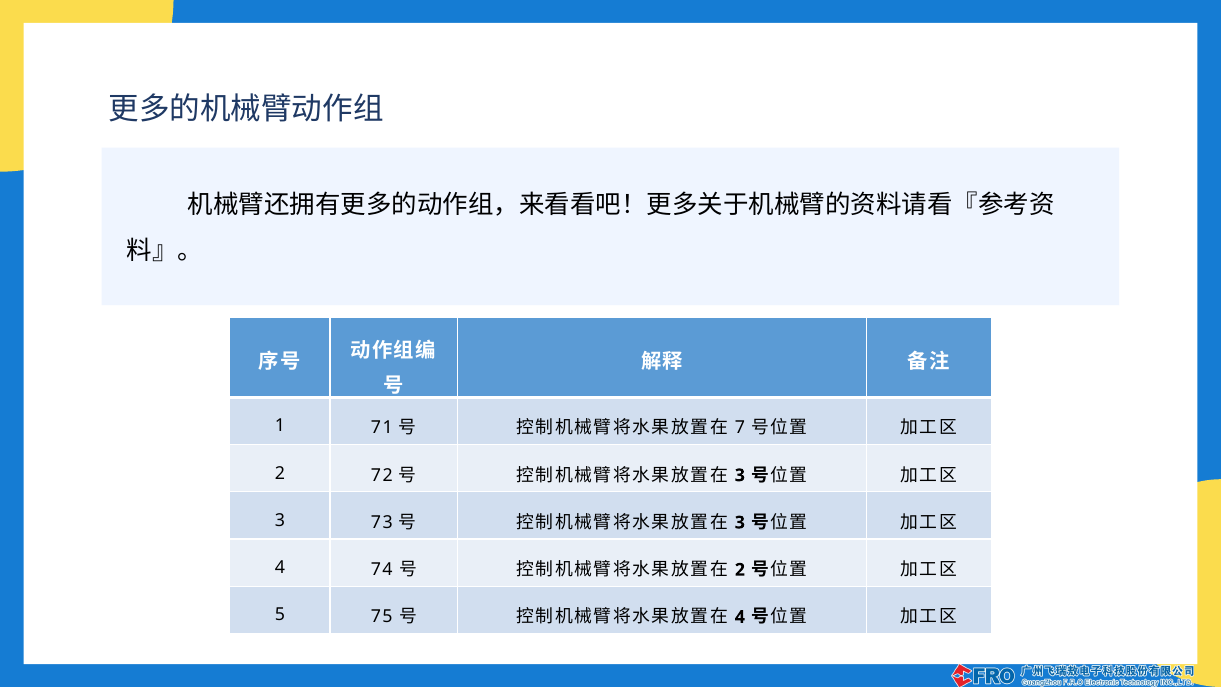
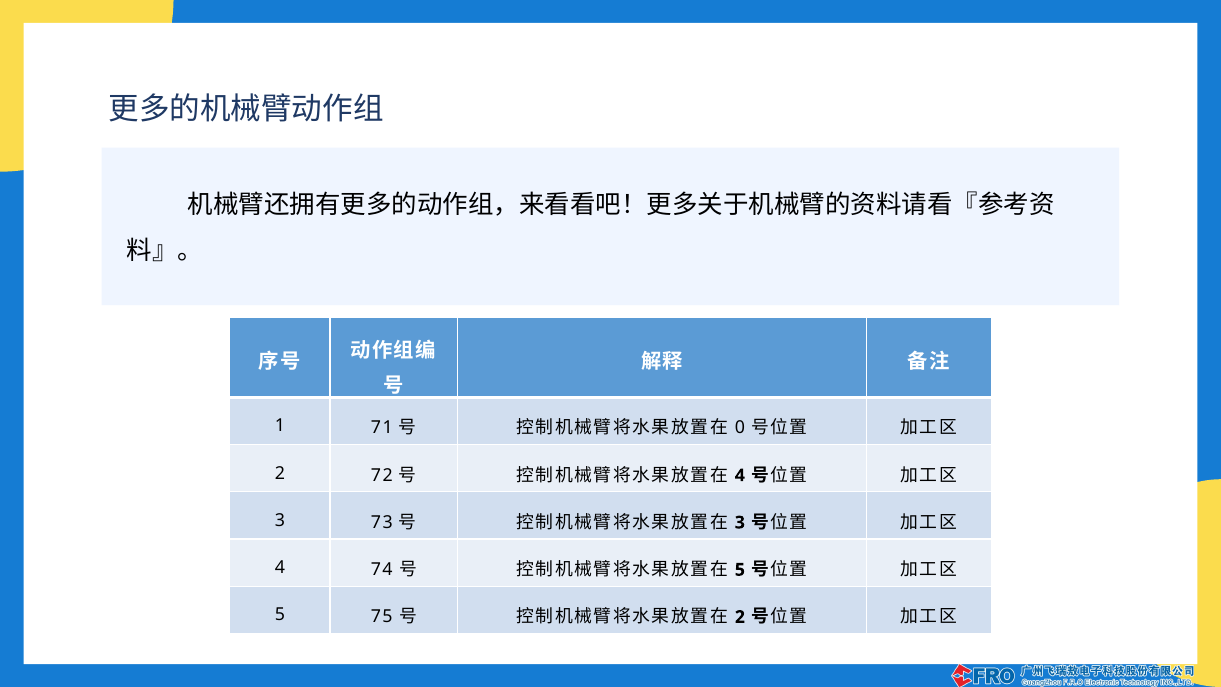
7: 7 -> 0
3 at (740, 475): 3 -> 4
2 at (740, 570): 2 -> 5
4 at (740, 617): 4 -> 2
